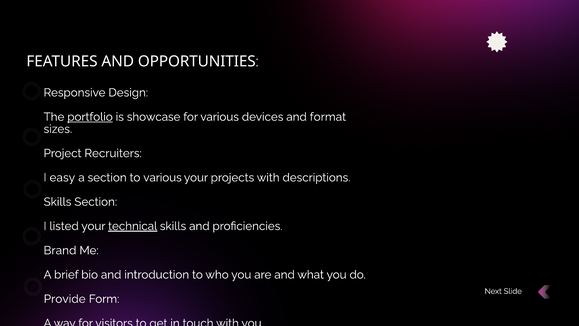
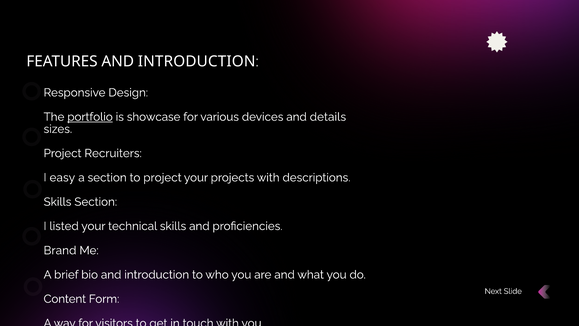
FEATURES AND OPPORTUNITIES: OPPORTUNITIES -> INTRODUCTION
format: format -> details
to various: various -> project
technical underline: present -> none
Provide: Provide -> Content
